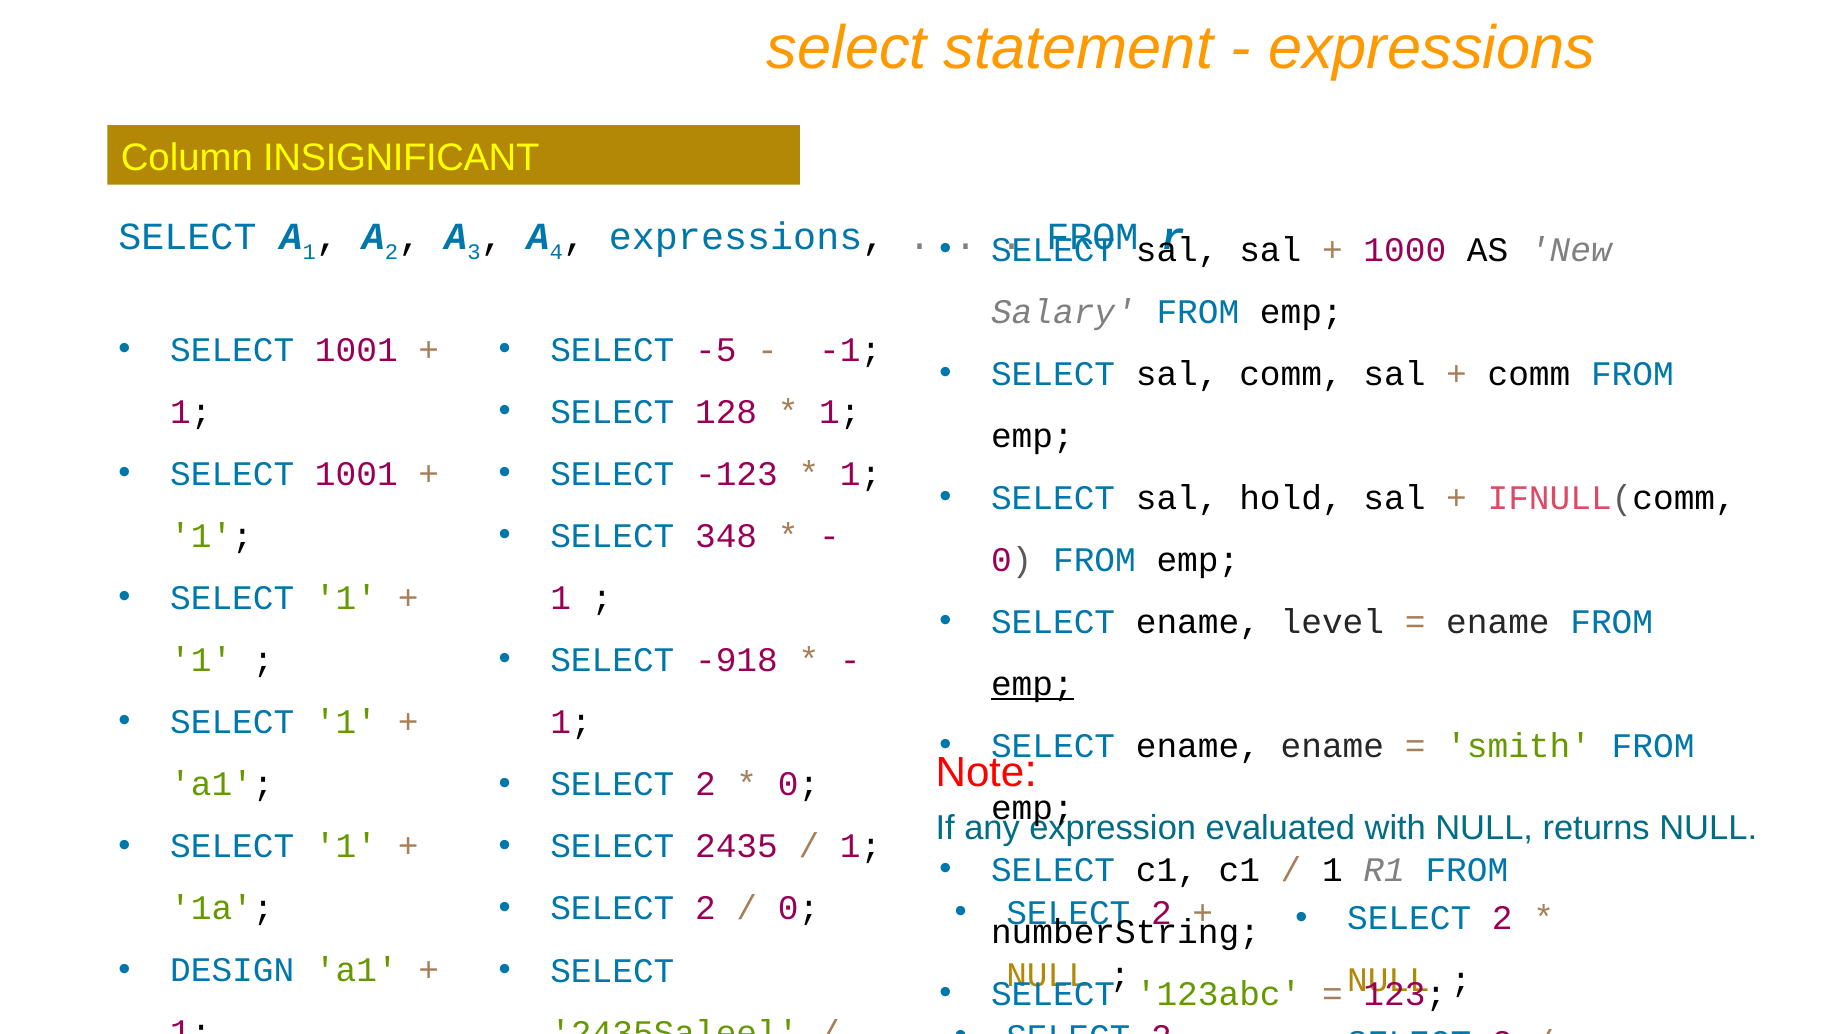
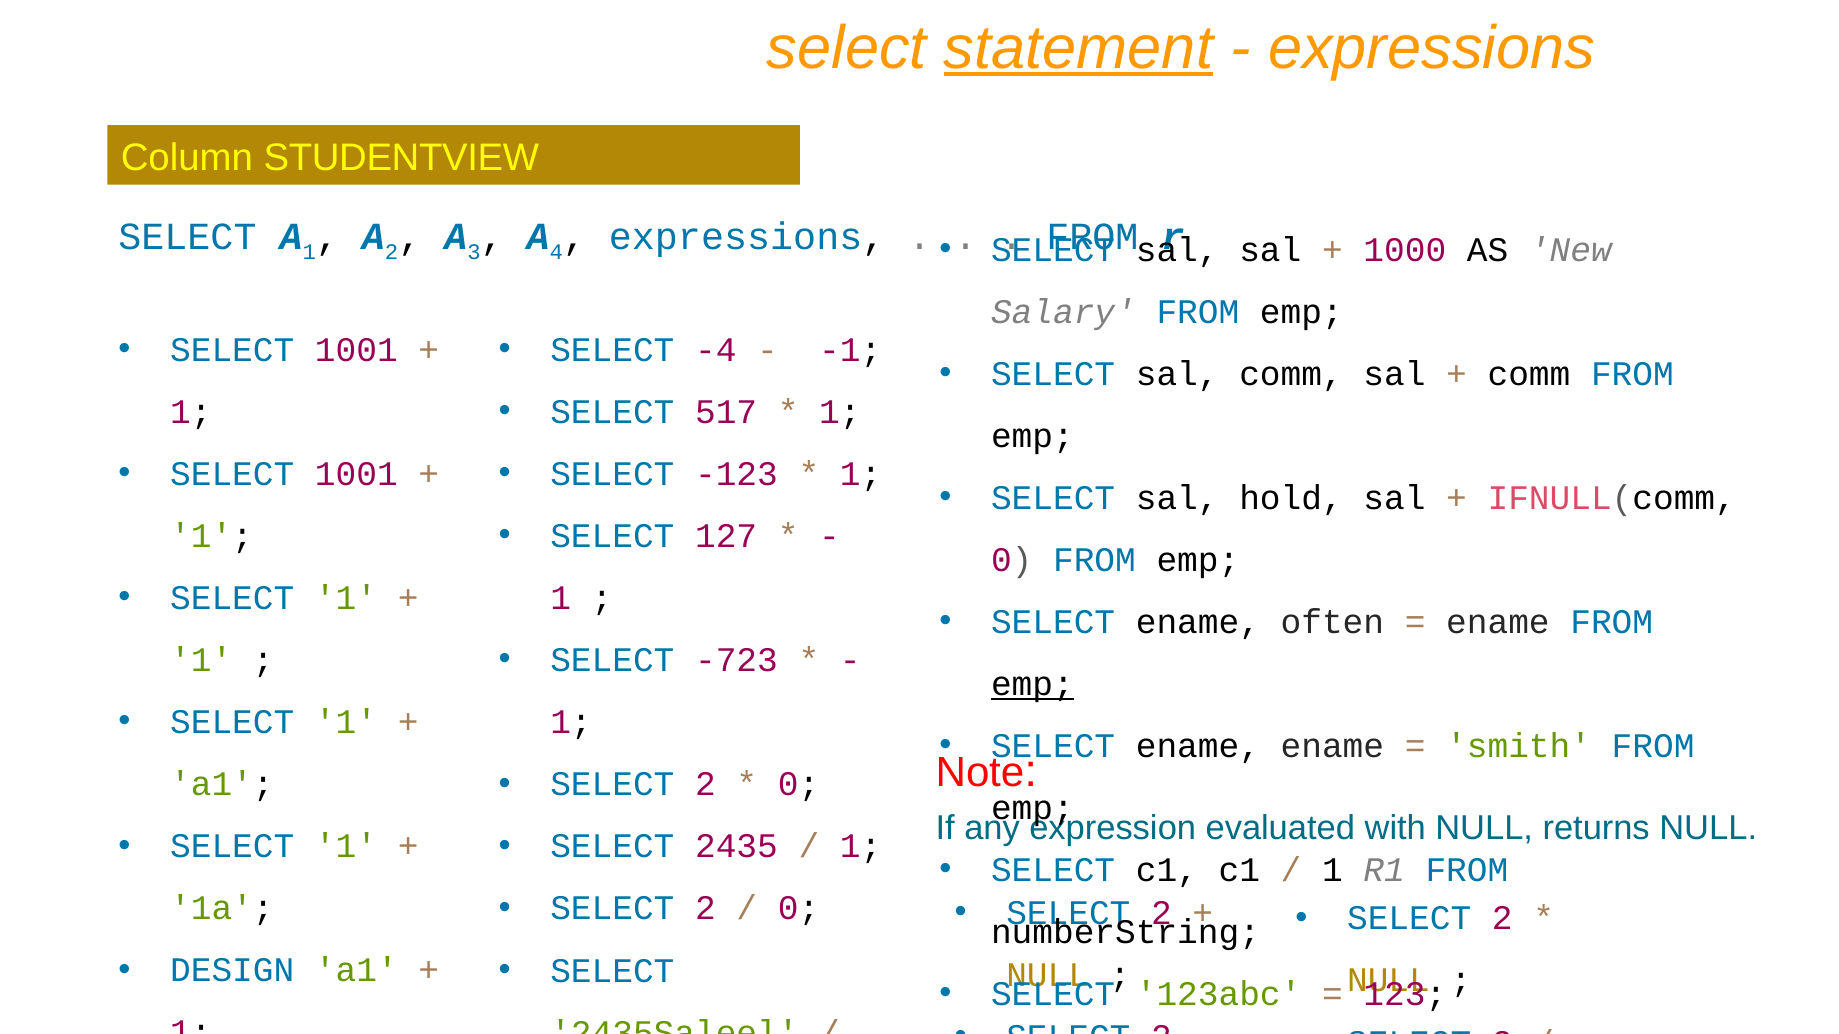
statement underline: none -> present
INSIGNIFICANT: INSIGNIFICANT -> STUDENTVIEW
-5: -5 -> -4
128: 128 -> 517
348: 348 -> 127
level: level -> often
-918: -918 -> -723
